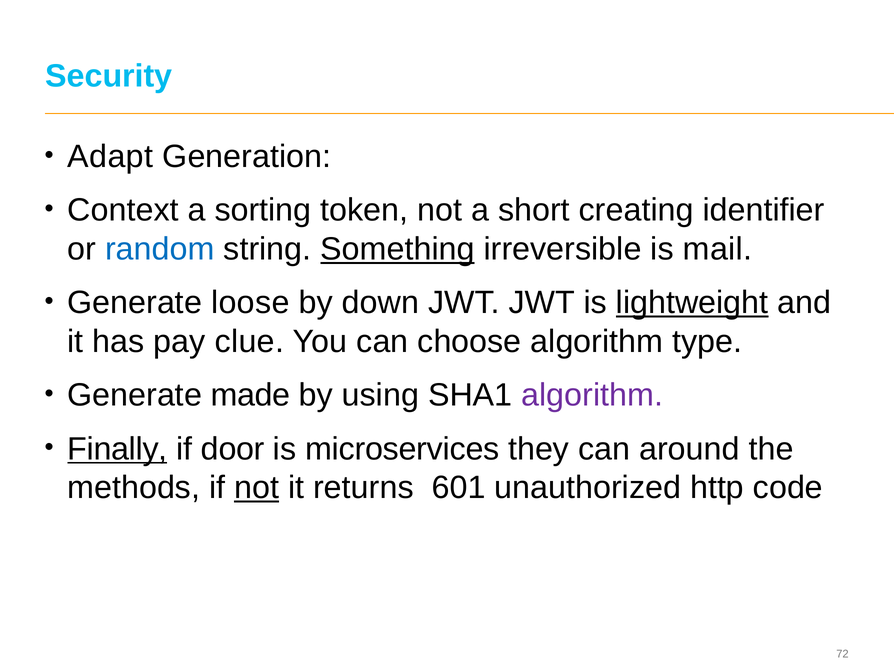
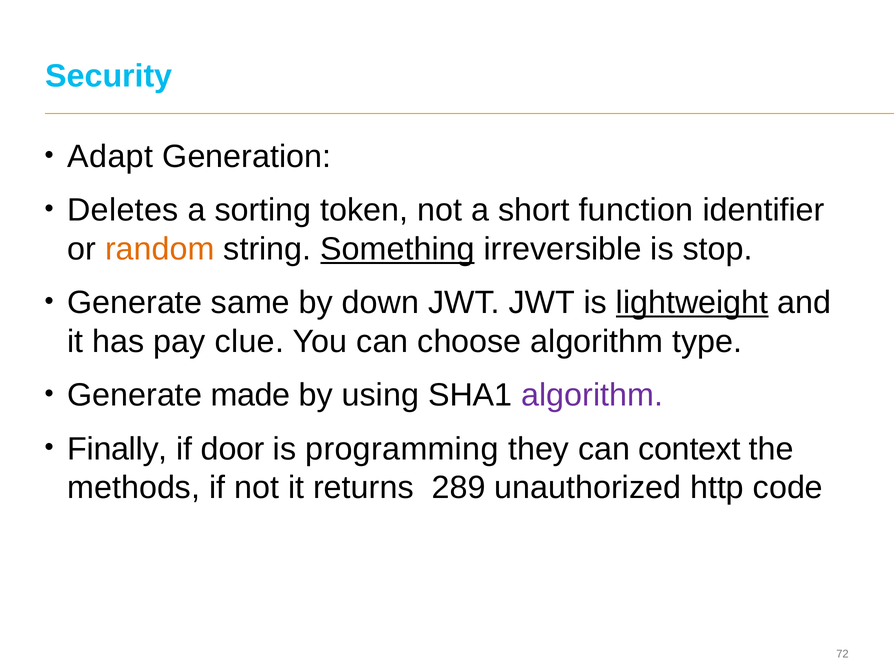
Context: Context -> Deletes
creating: creating -> function
random colour: blue -> orange
mail: mail -> stop
loose: loose -> same
Finally underline: present -> none
microservices: microservices -> programming
around: around -> context
not at (257, 488) underline: present -> none
601: 601 -> 289
